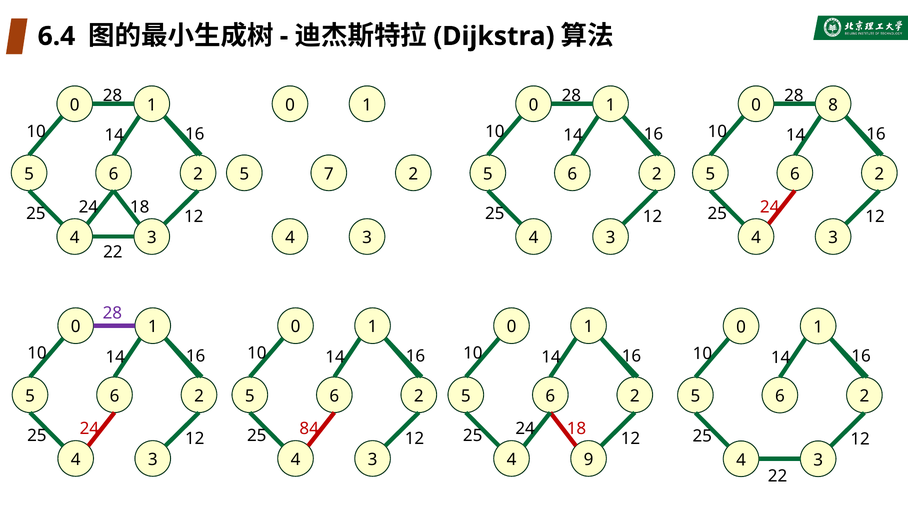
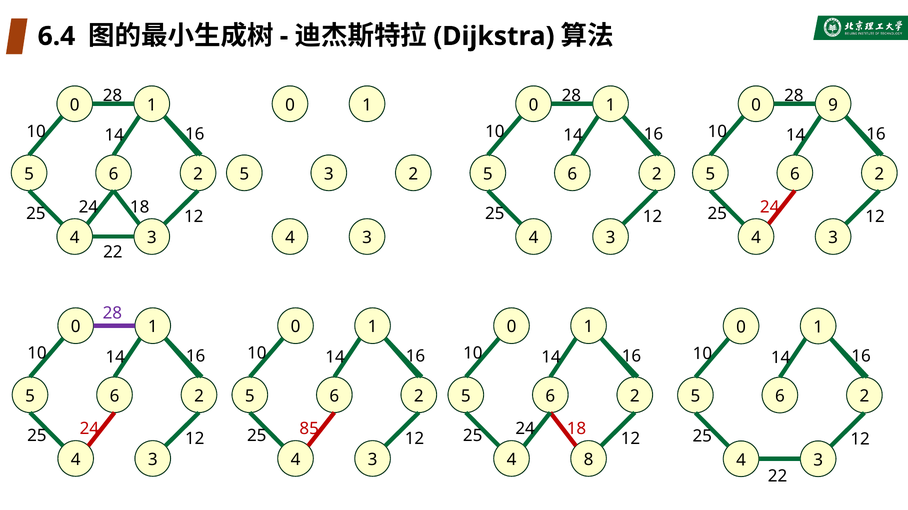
8: 8 -> 9
5 7: 7 -> 3
84: 84 -> 85
9: 9 -> 8
